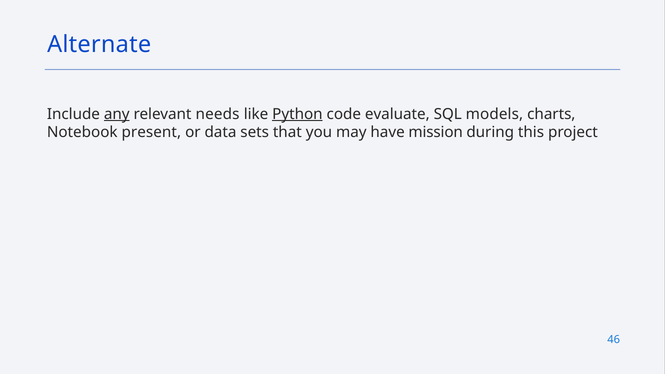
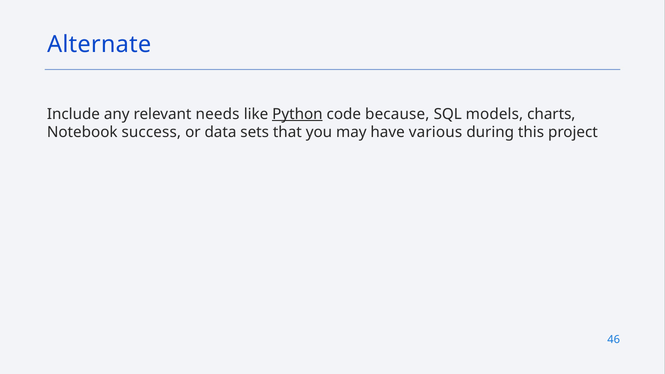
any underline: present -> none
evaluate: evaluate -> because
present: present -> success
mission: mission -> various
